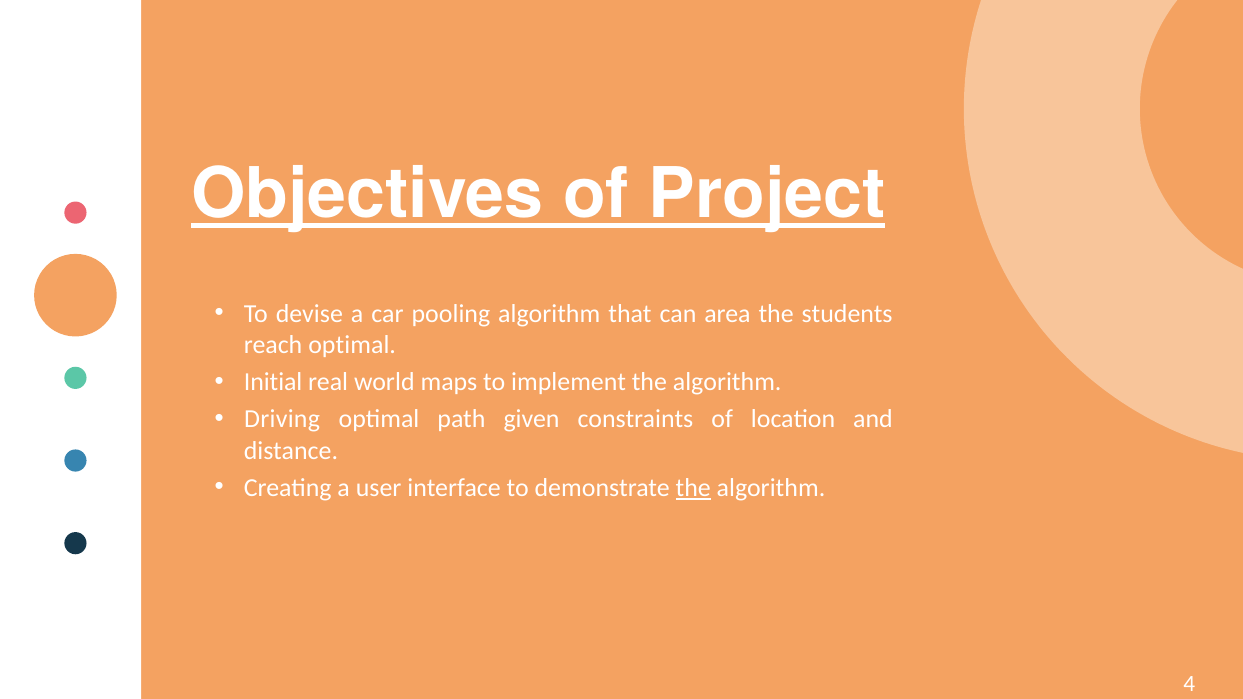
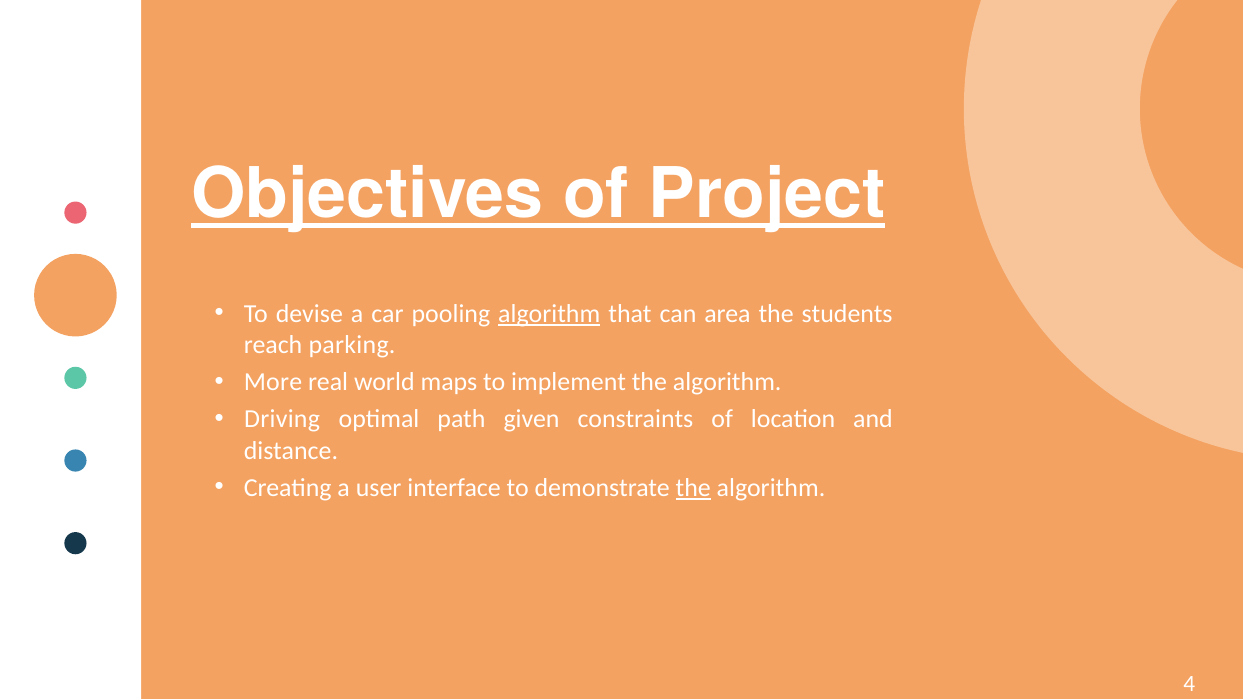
algorithm at (549, 314) underline: none -> present
reach optimal: optimal -> parking
Initial: Initial -> More
